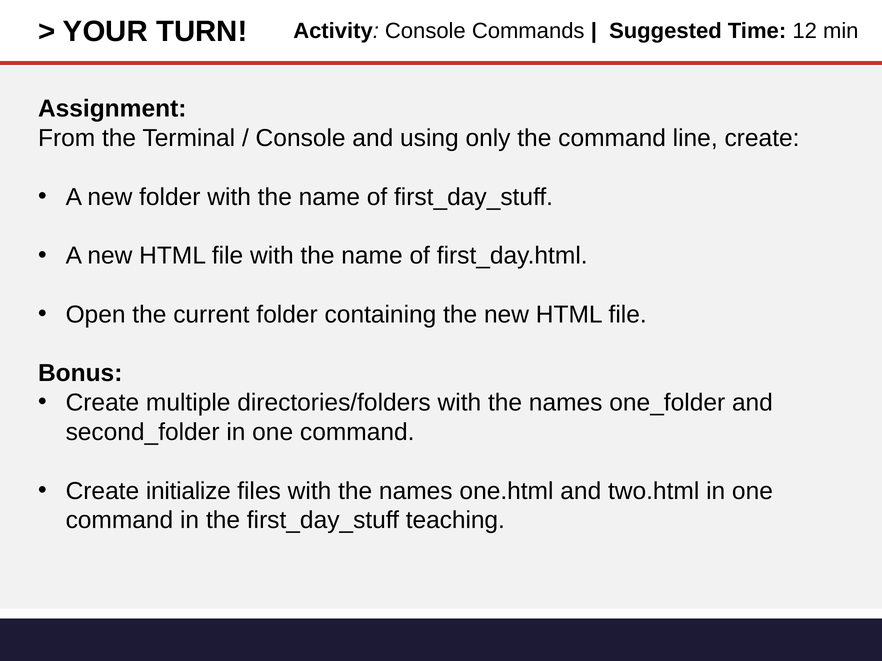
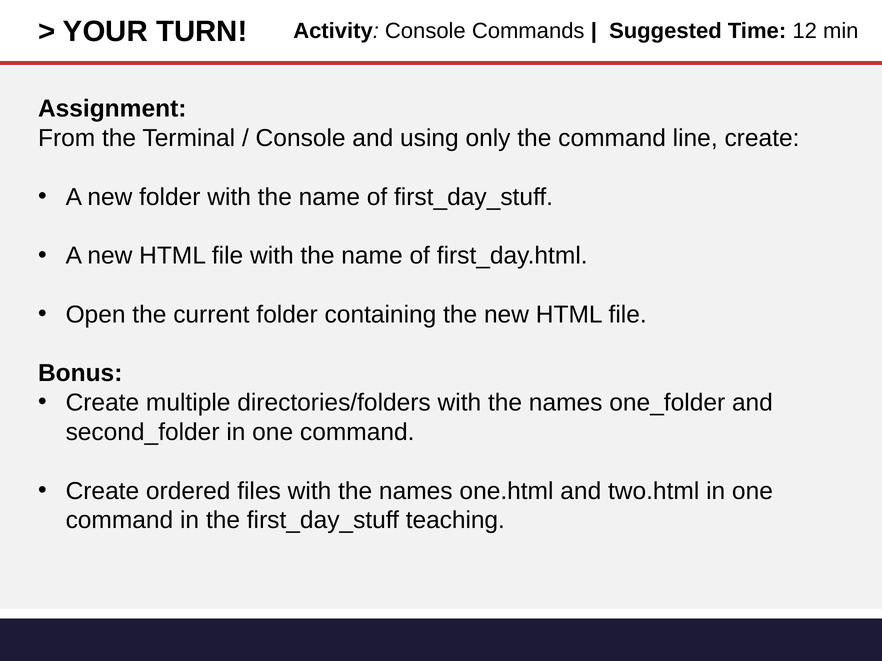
initialize: initialize -> ordered
